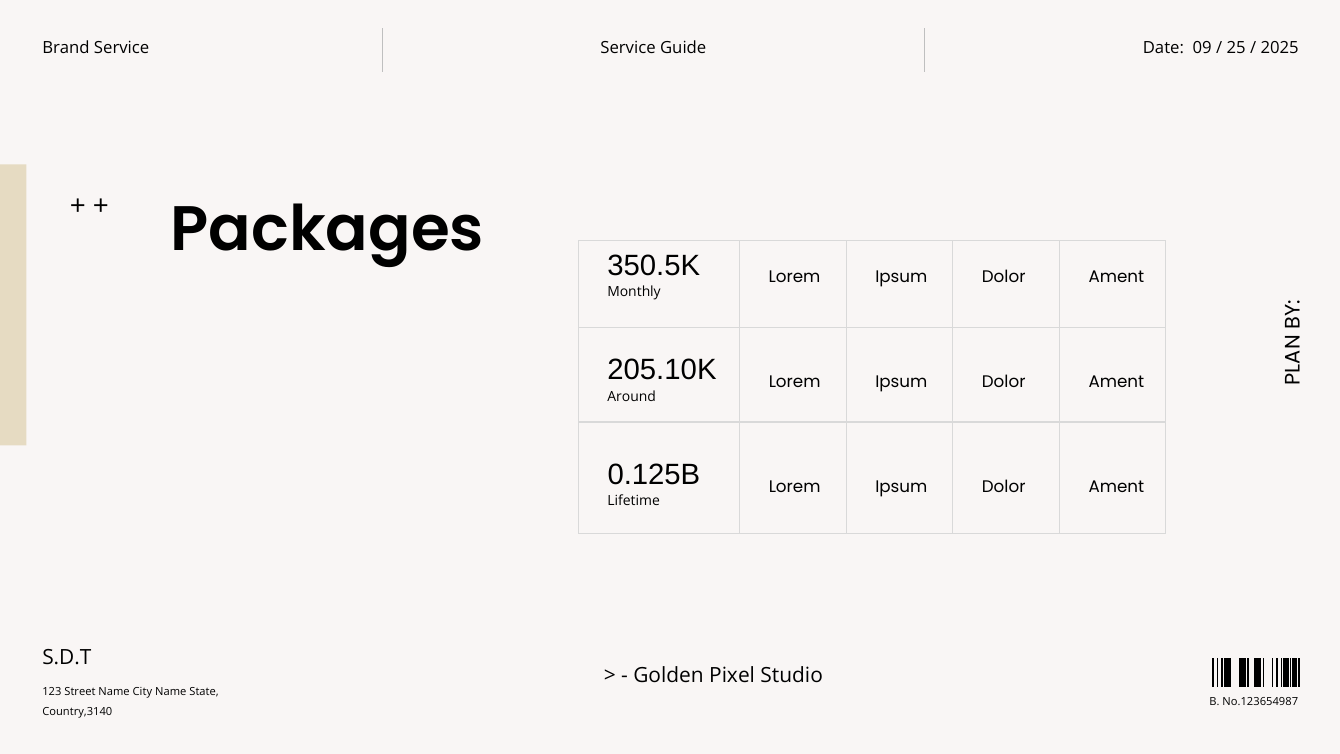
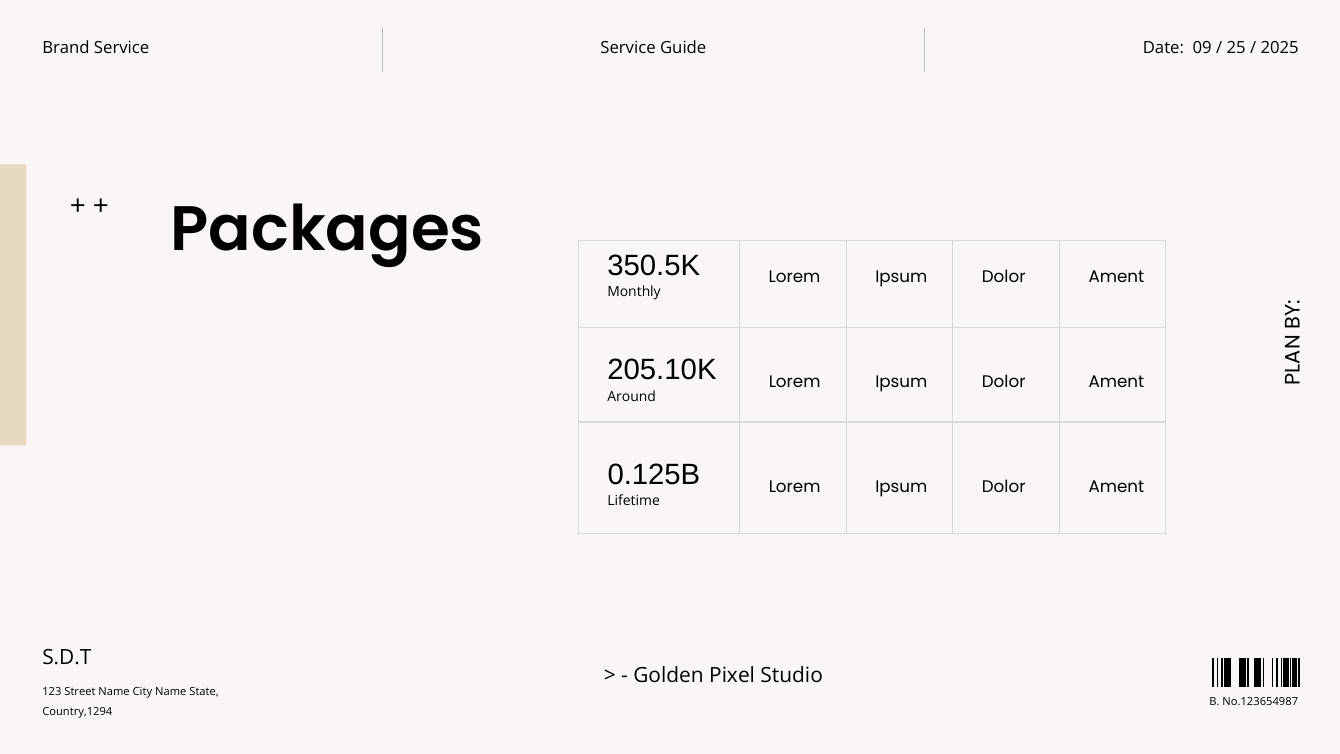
Country,3140: Country,3140 -> Country,1294
